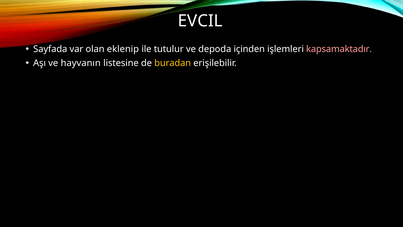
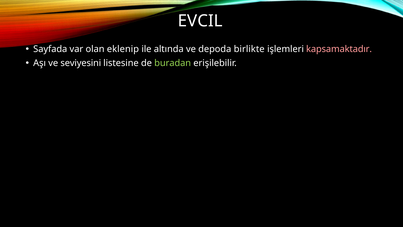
tutulur: tutulur -> altında
içinden: içinden -> birlikte
hayvanın: hayvanın -> seviyesini
buradan colour: yellow -> light green
